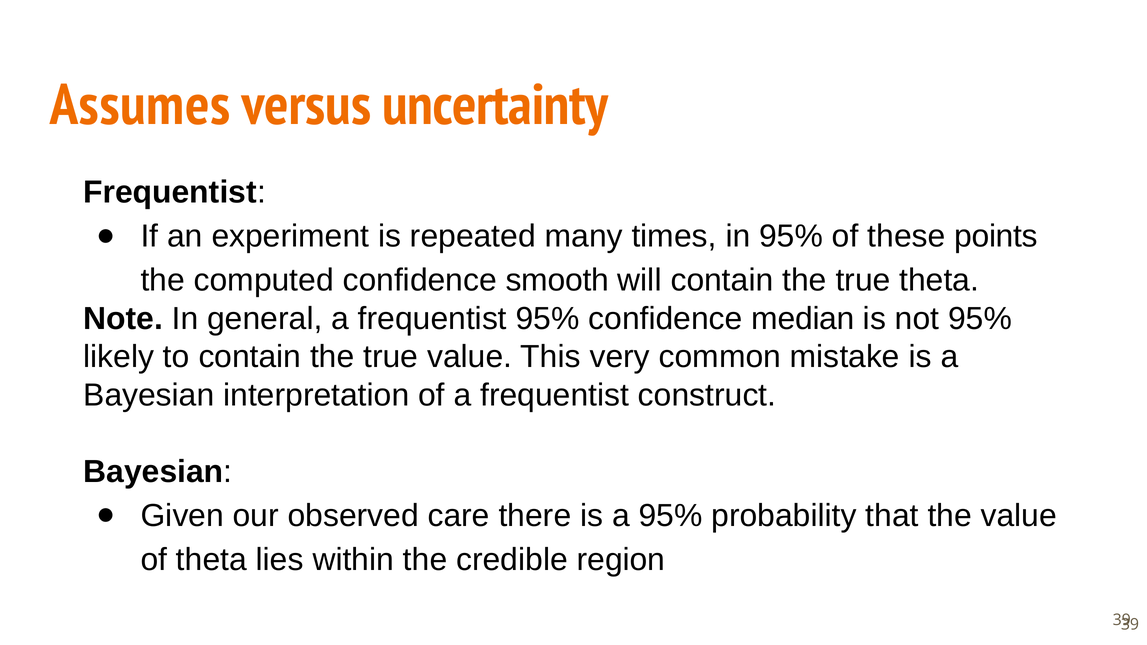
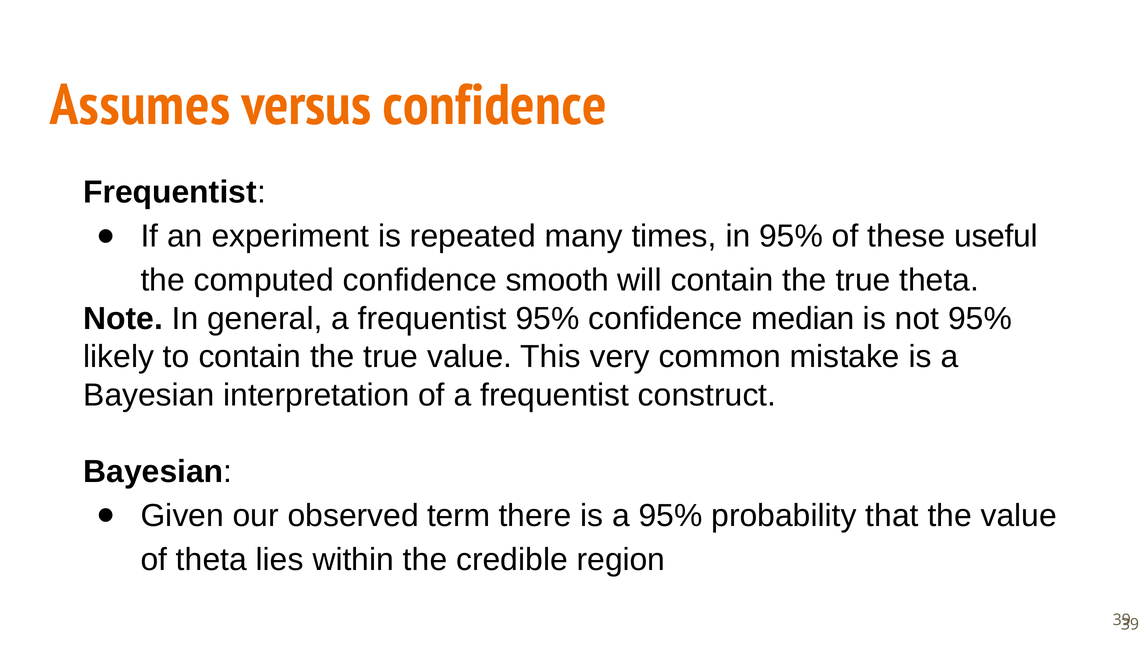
versus uncertainty: uncertainty -> confidence
points: points -> useful
care: care -> term
